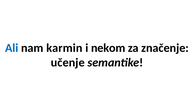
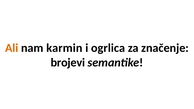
Ali colour: blue -> orange
nekom: nekom -> ogrlica
učenje: učenje -> brojevi
